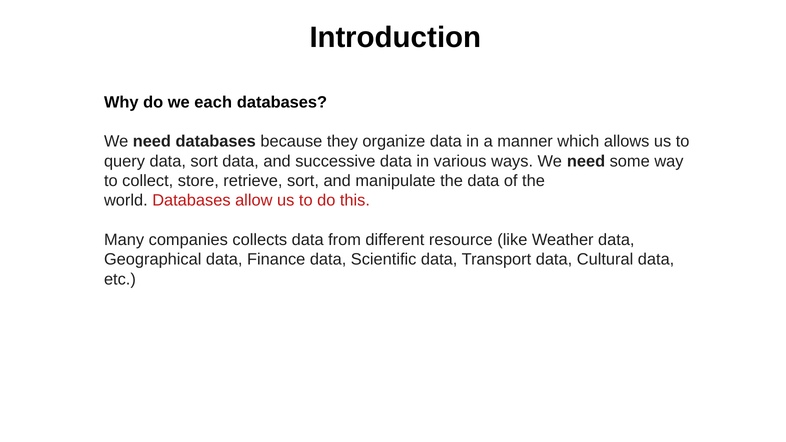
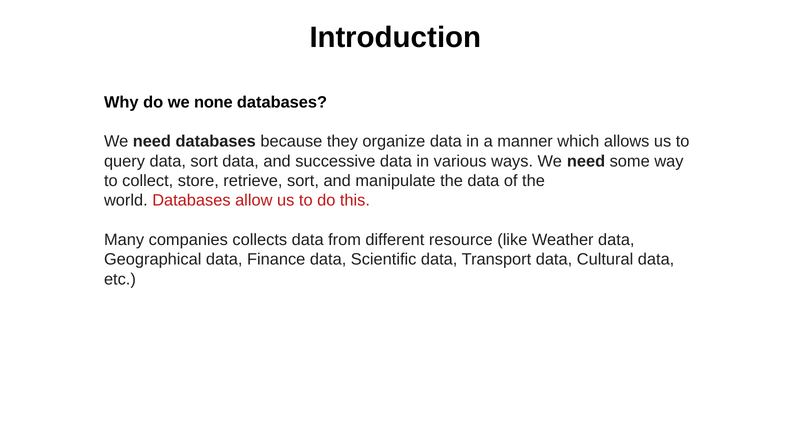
each: each -> none
